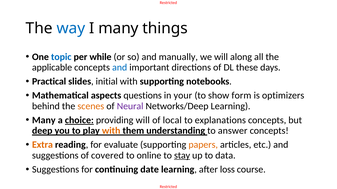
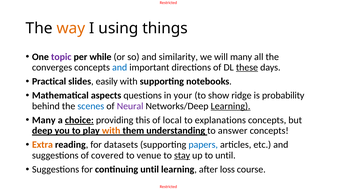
way colour: blue -> orange
I many: many -> using
topic colour: blue -> purple
manually: manually -> similarity
will along: along -> many
applicable: applicable -> converges
these underline: none -> present
initial: initial -> easily
form: form -> ridge
optimizers: optimizers -> probability
scenes colour: orange -> blue
Learning at (231, 106) underline: none -> present
providing will: will -> this
evaluate: evaluate -> datasets
papers colour: orange -> blue
online: online -> venue
to data: data -> until
continuing date: date -> until
